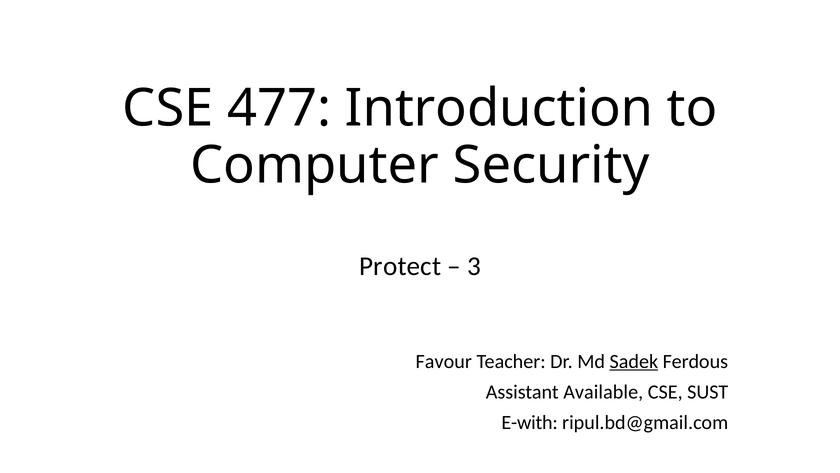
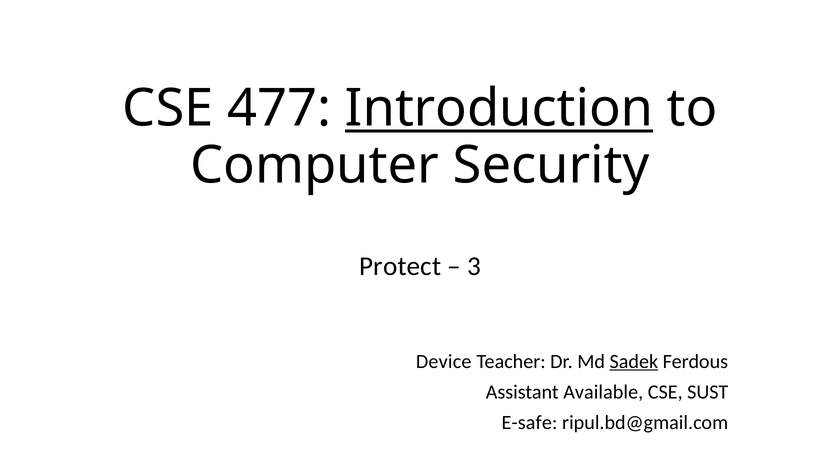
Introduction underline: none -> present
Favour: Favour -> Device
E-with: E-with -> E-safe
